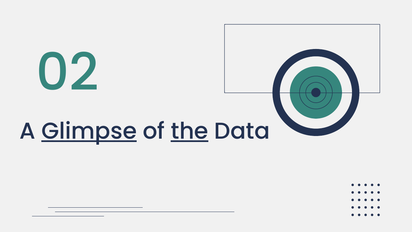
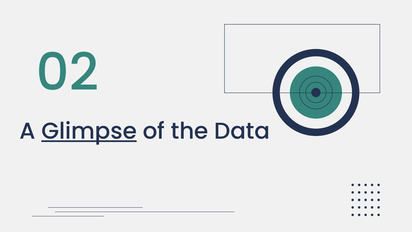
the underline: present -> none
